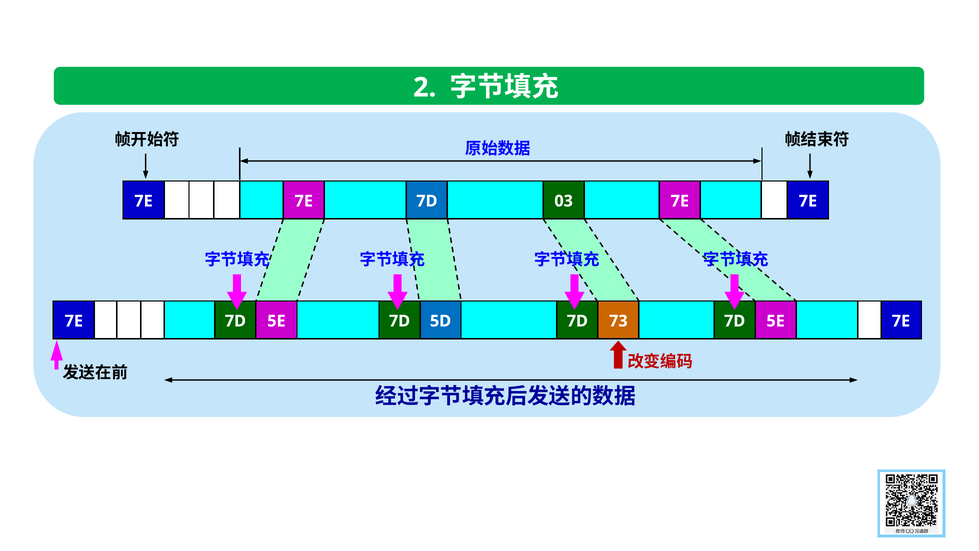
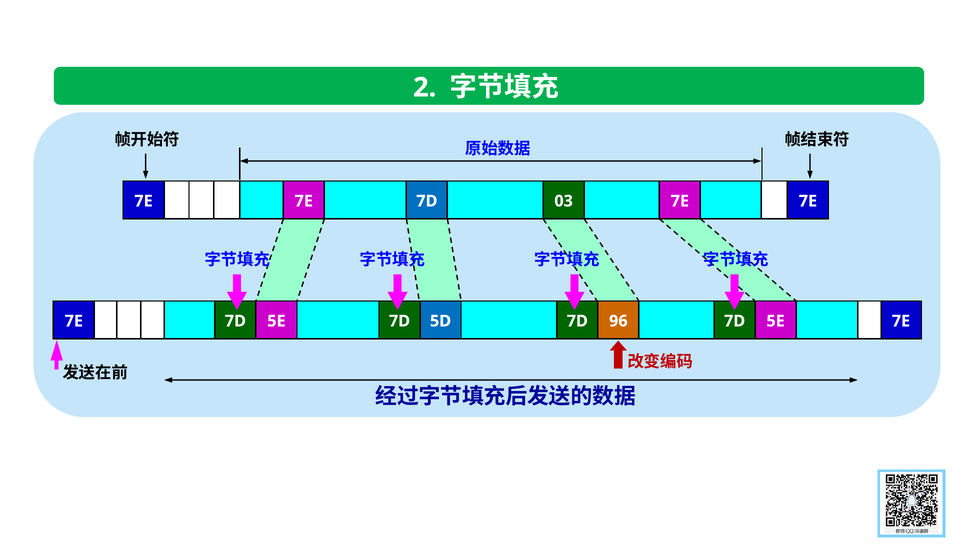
73: 73 -> 96
